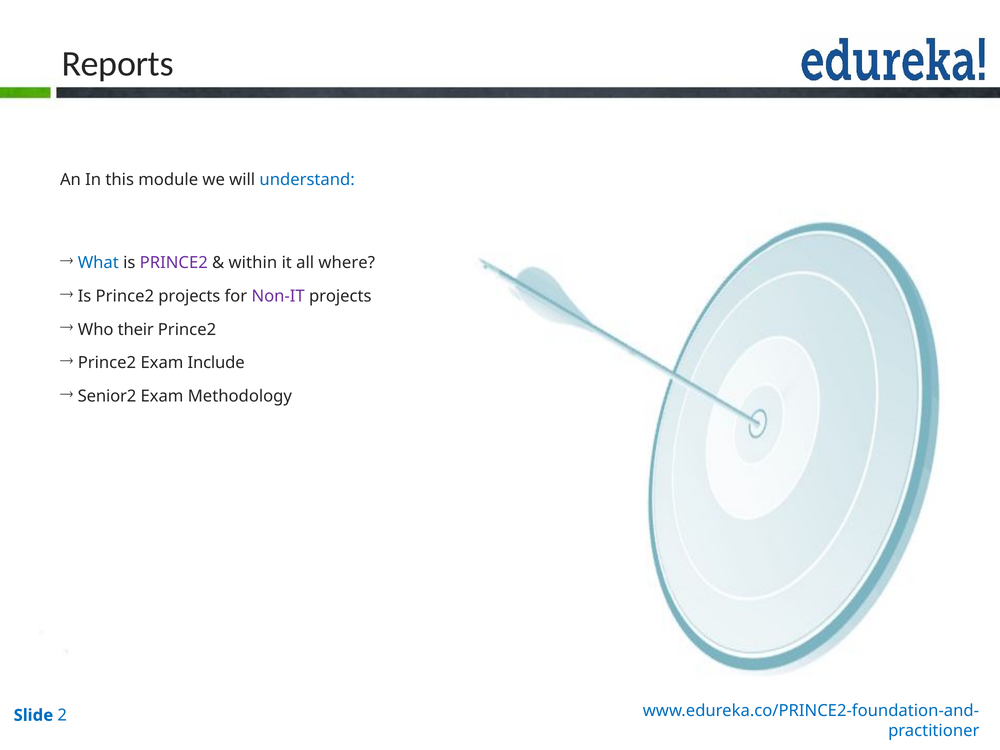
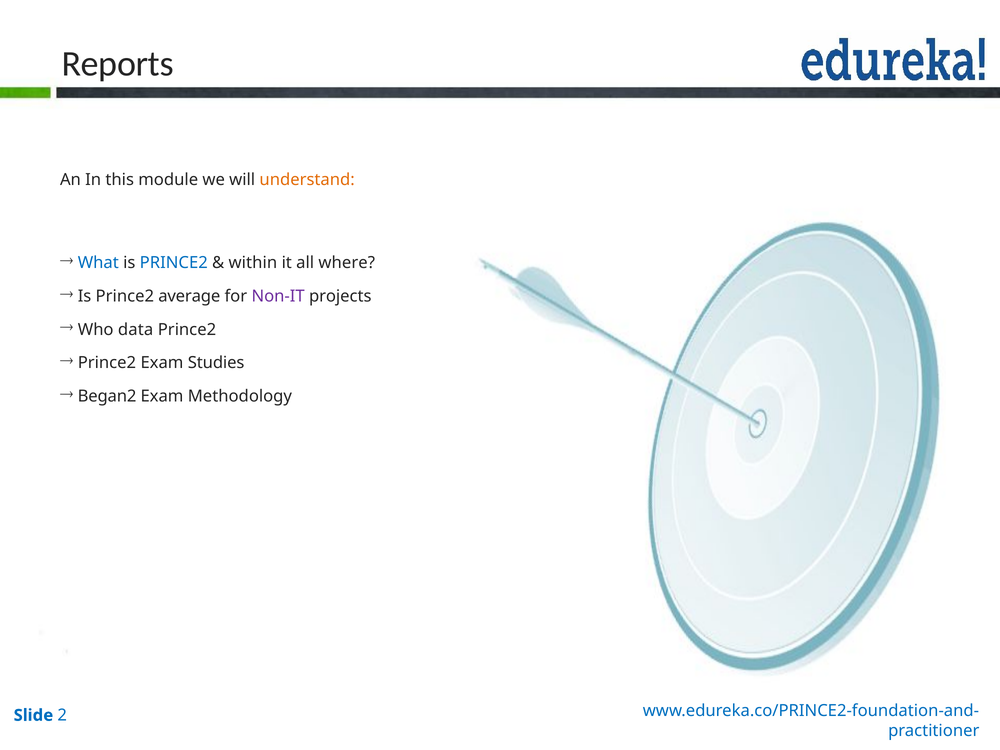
understand colour: blue -> orange
PRINCE2 at (174, 263) colour: purple -> blue
Prince2 projects: projects -> average
their: their -> data
Include: Include -> Studies
Senior2: Senior2 -> Began2
